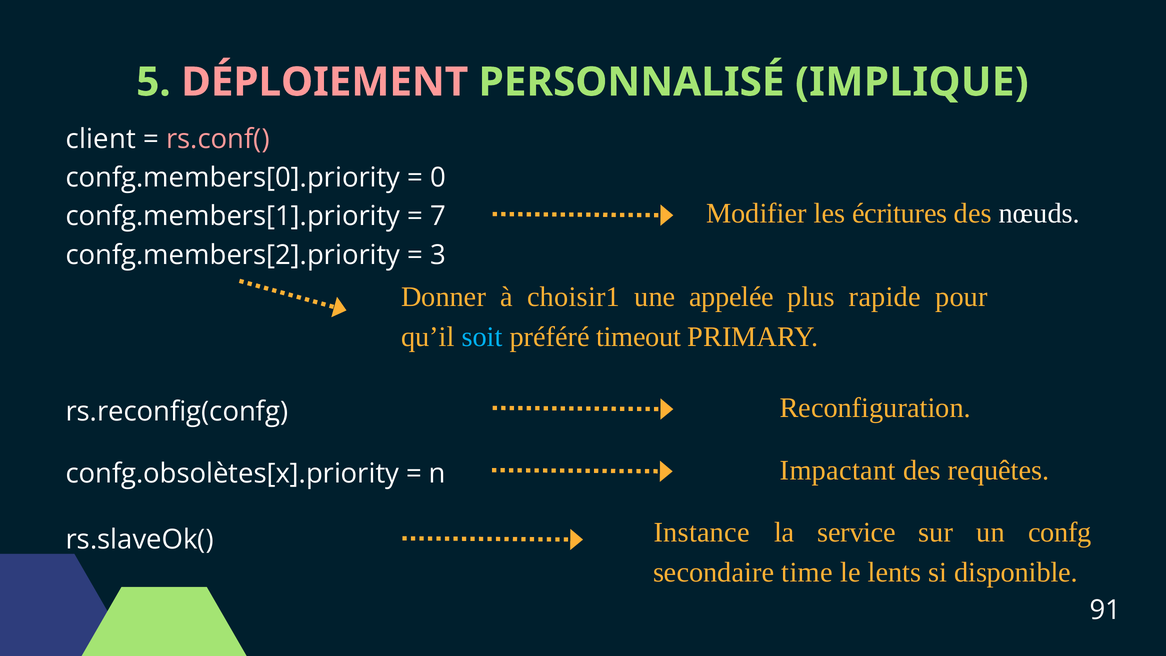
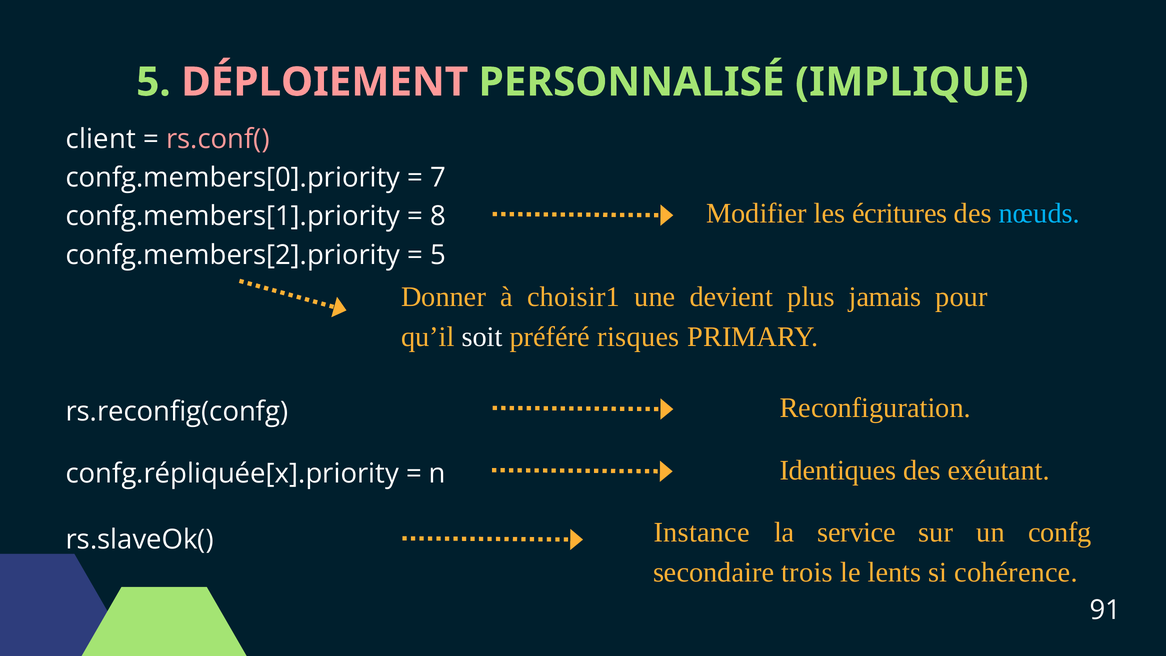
0: 0 -> 7
nœuds colour: white -> light blue
7: 7 -> 8
3 at (438, 255): 3 -> 5
appelée: appelée -> devient
rapide: rapide -> jamais
soit colour: light blue -> white
timeout: timeout -> risques
confg.obsolètes[x].priority: confg.obsolètes[x].priority -> confg.répliquée[x].priority
Impactant: Impactant -> Identiques
requêtes: requêtes -> exéutant
time: time -> trois
disponible: disponible -> cohérence
